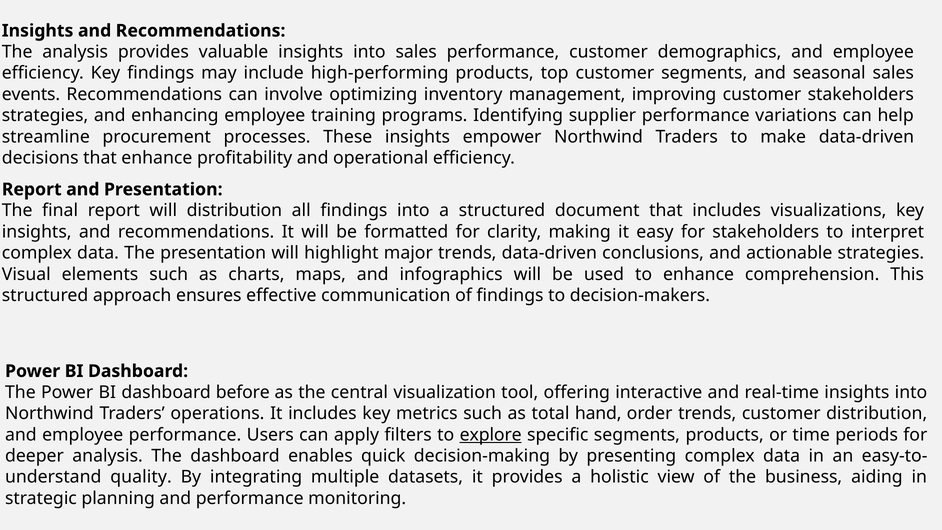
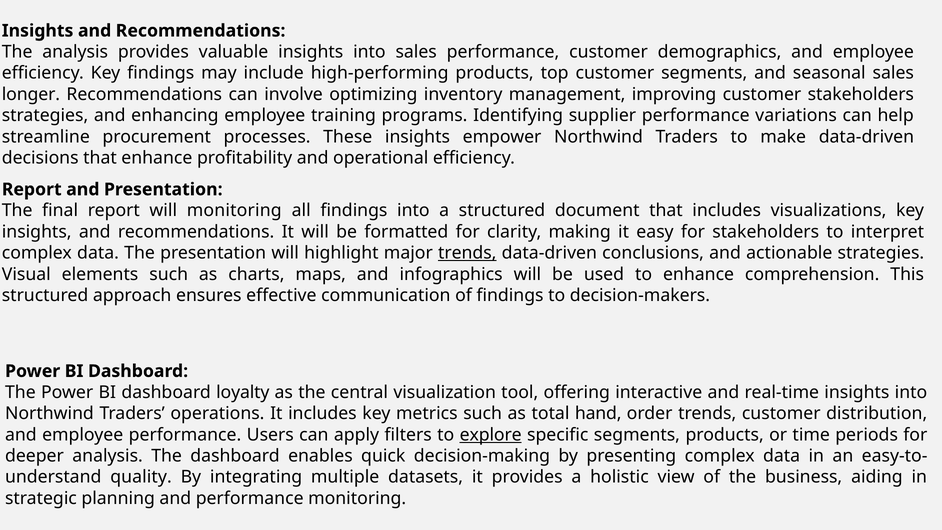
events: events -> longer
will distribution: distribution -> monitoring
trends at (467, 253) underline: none -> present
before: before -> loyalty
